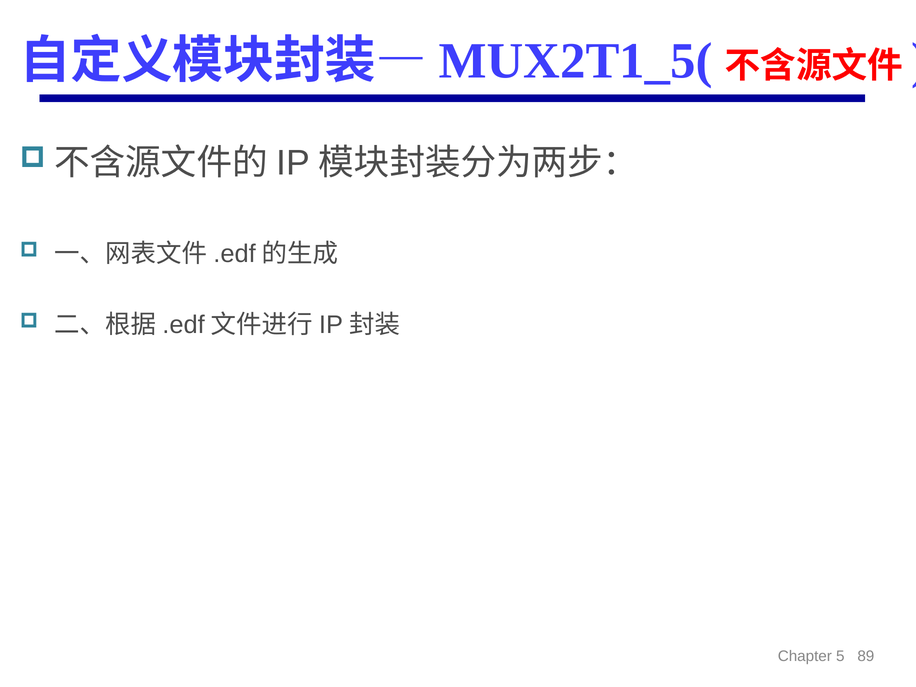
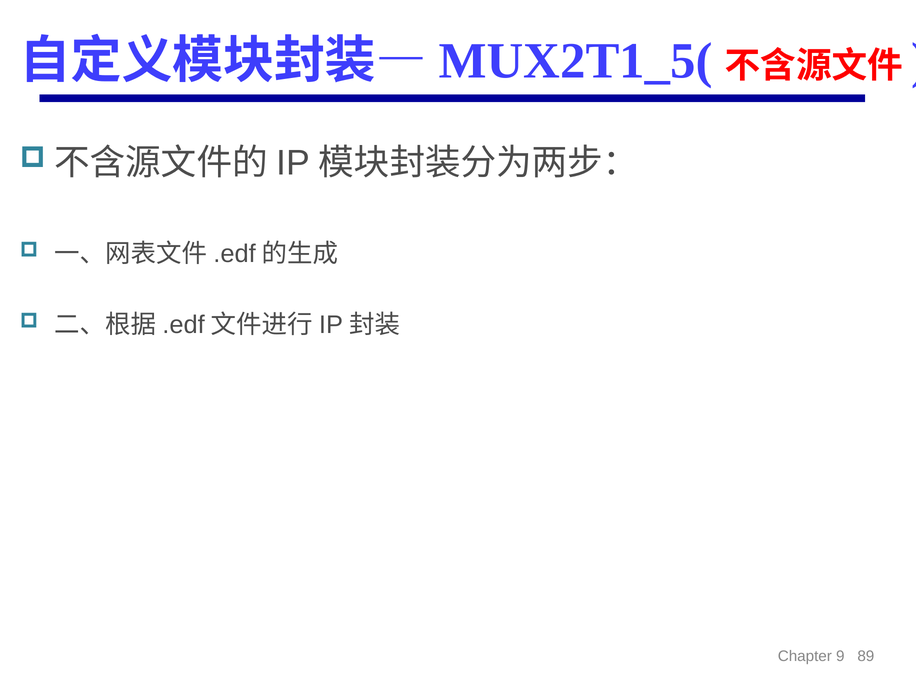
5: 5 -> 9
